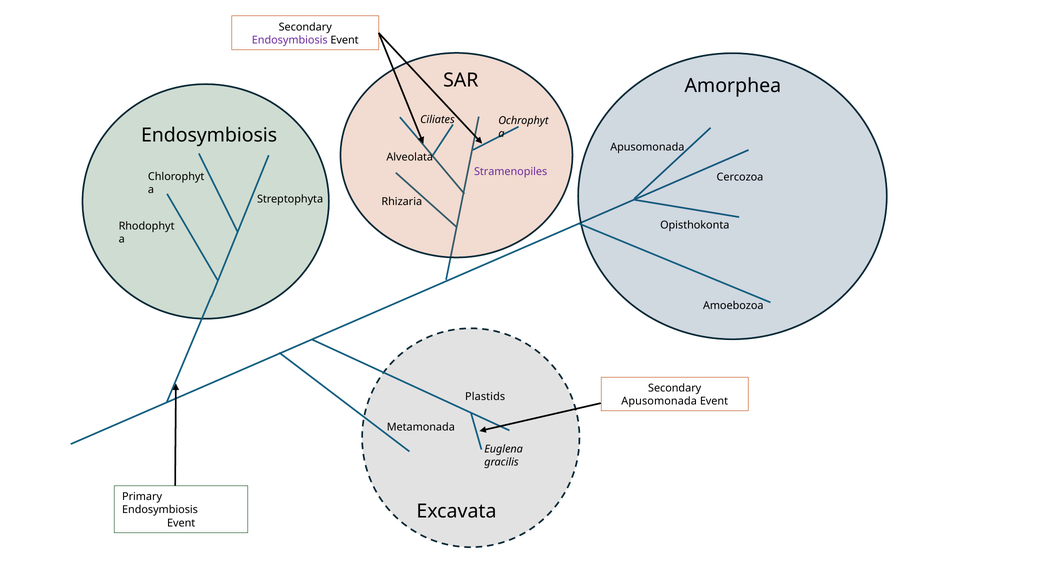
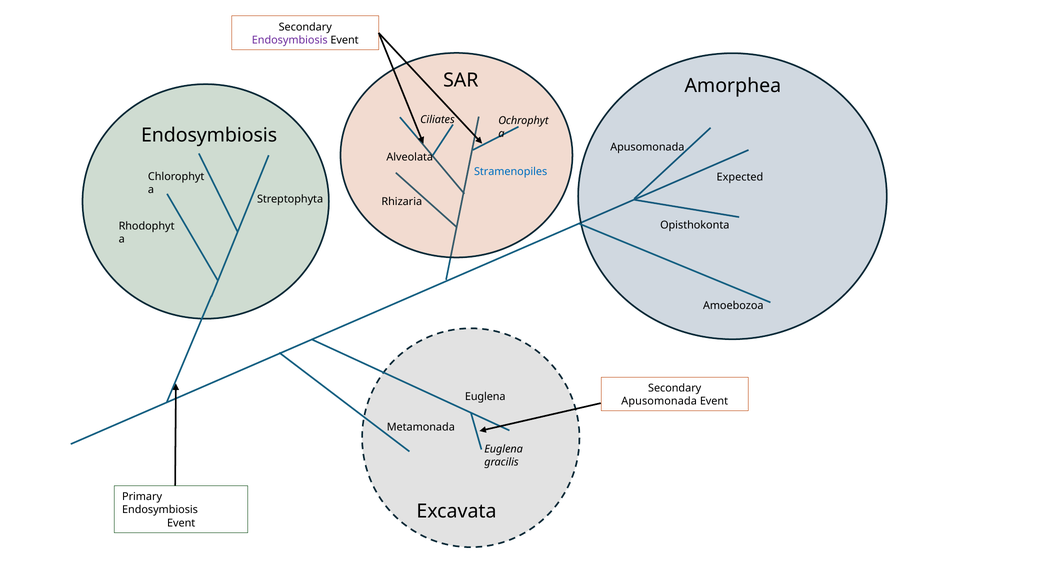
Stramenopiles colour: purple -> blue
Cercozoa: Cercozoa -> Expected
Plastids at (485, 397): Plastids -> Euglena
